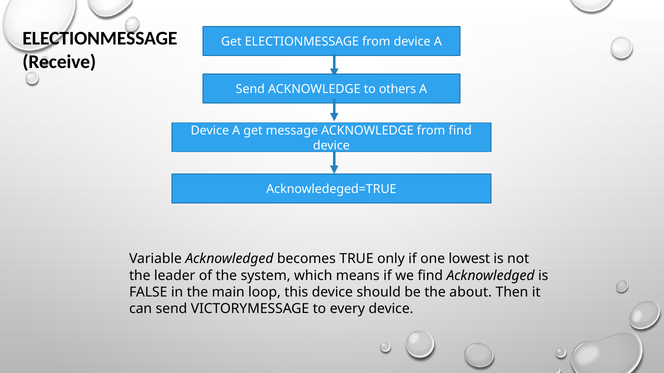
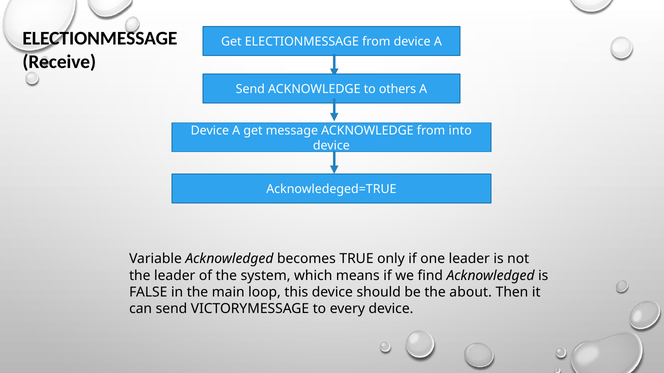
from find: find -> into
one lowest: lowest -> leader
